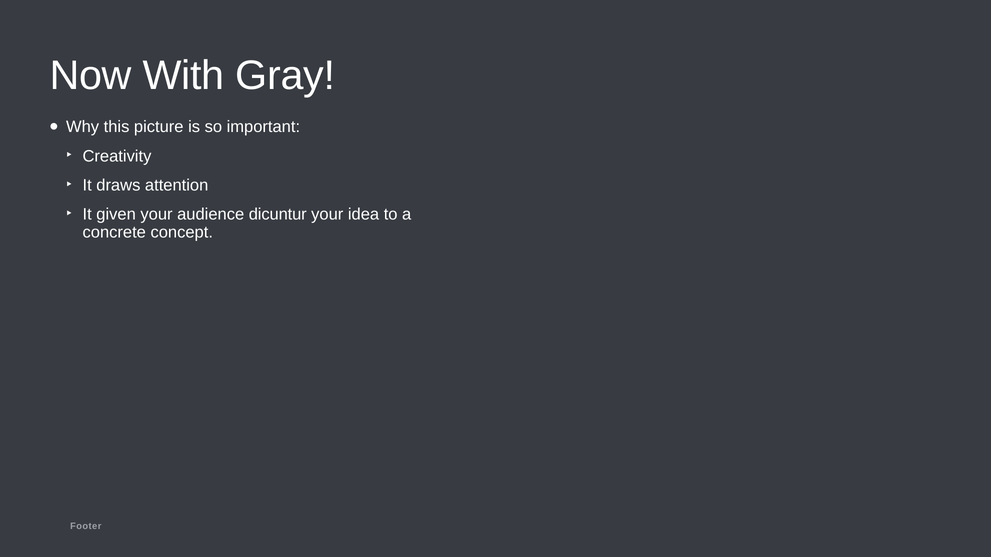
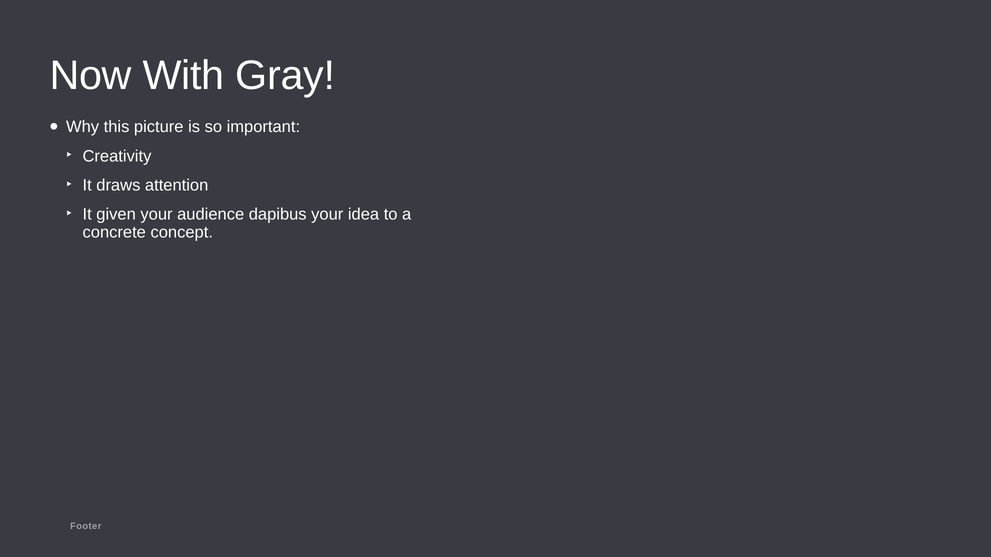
dicuntur: dicuntur -> dapibus
